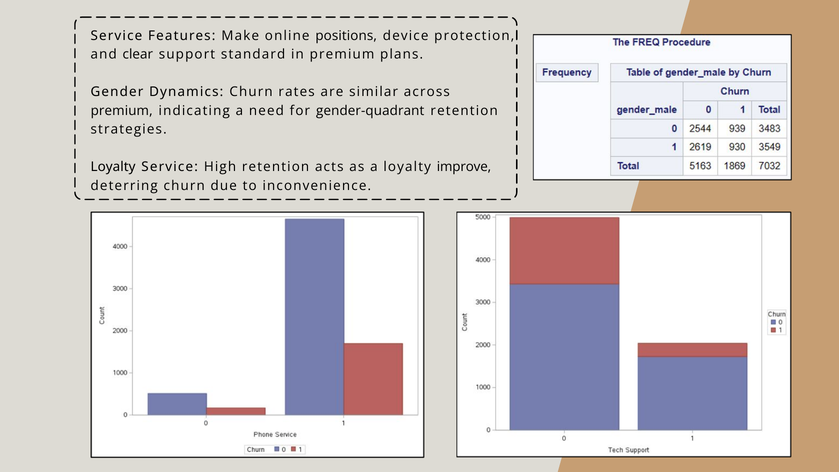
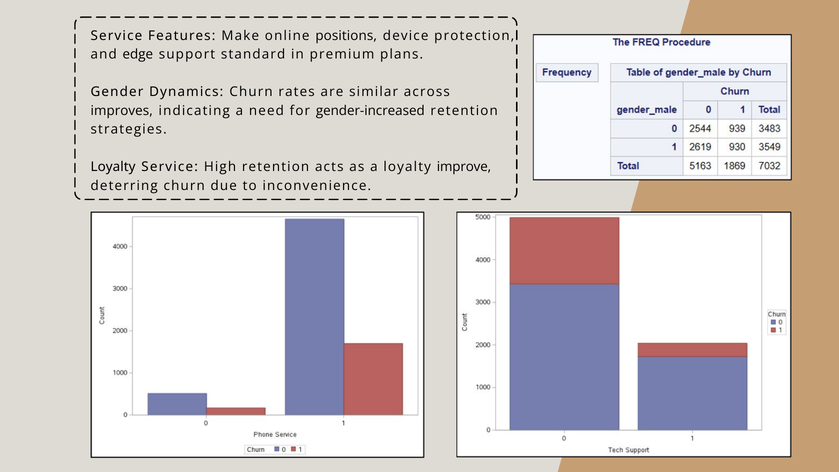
clear: clear -> edge
premium at (122, 111): premium -> improves
gender-quadrant: gender-quadrant -> gender-increased
